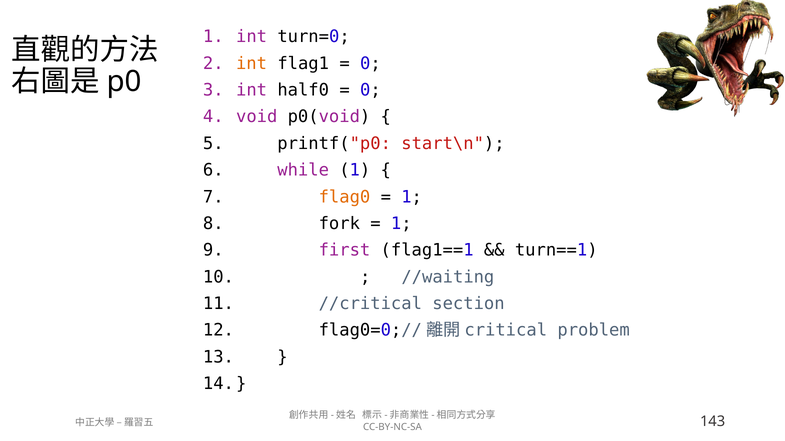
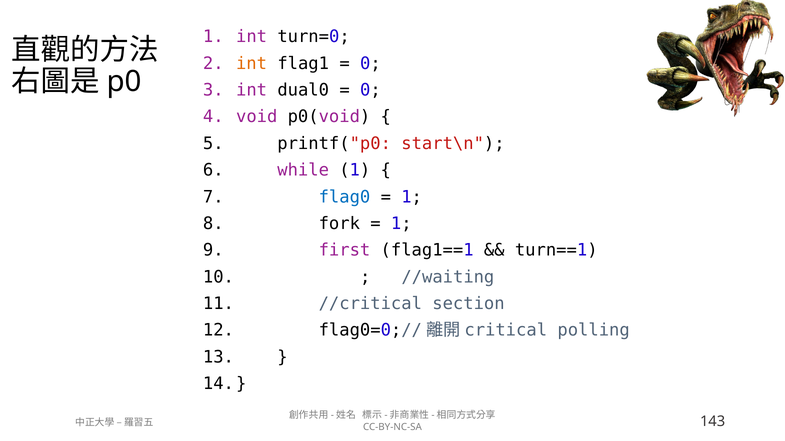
half0: half0 -> dual0
flag0 colour: orange -> blue
problem: problem -> polling
